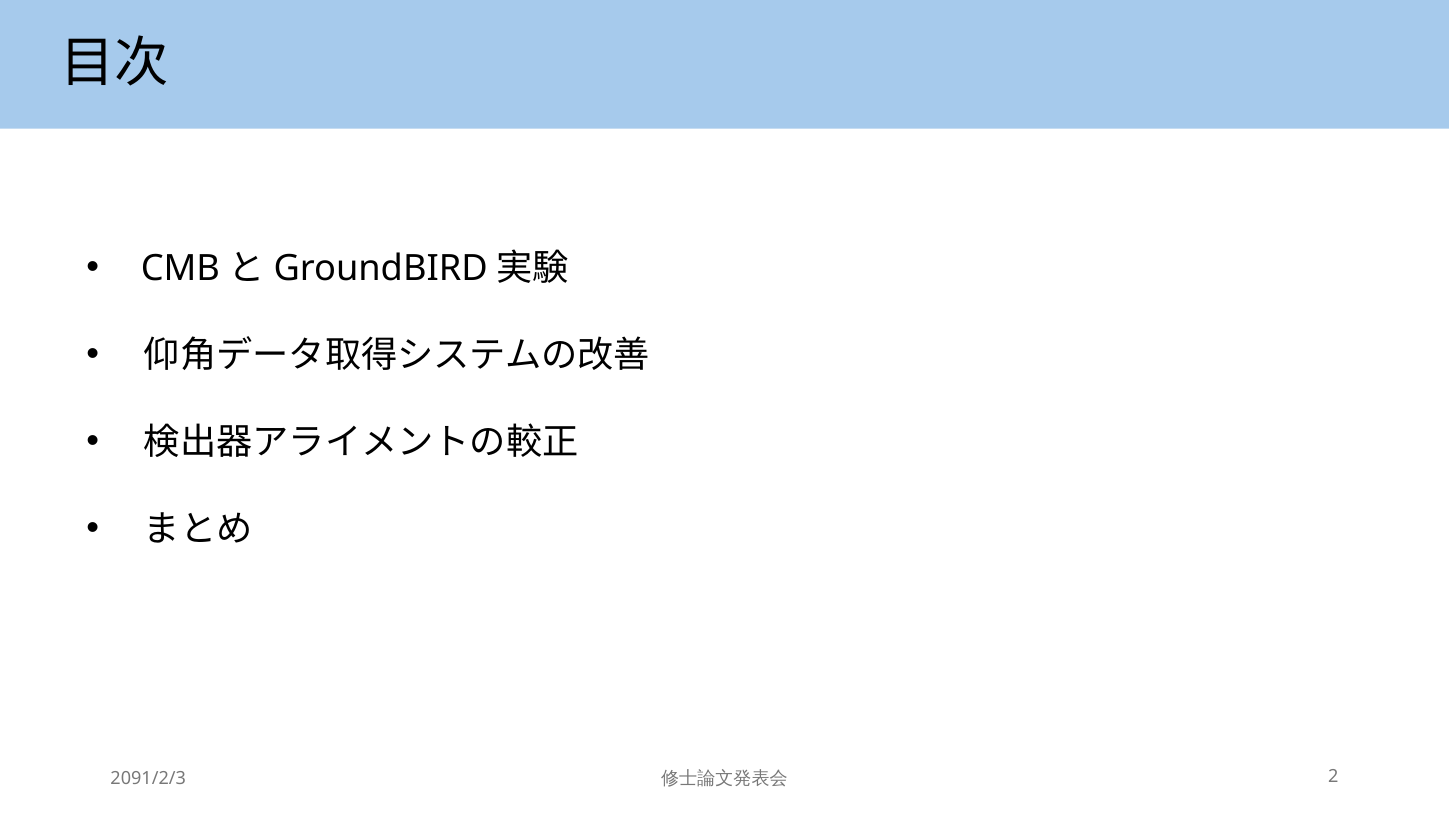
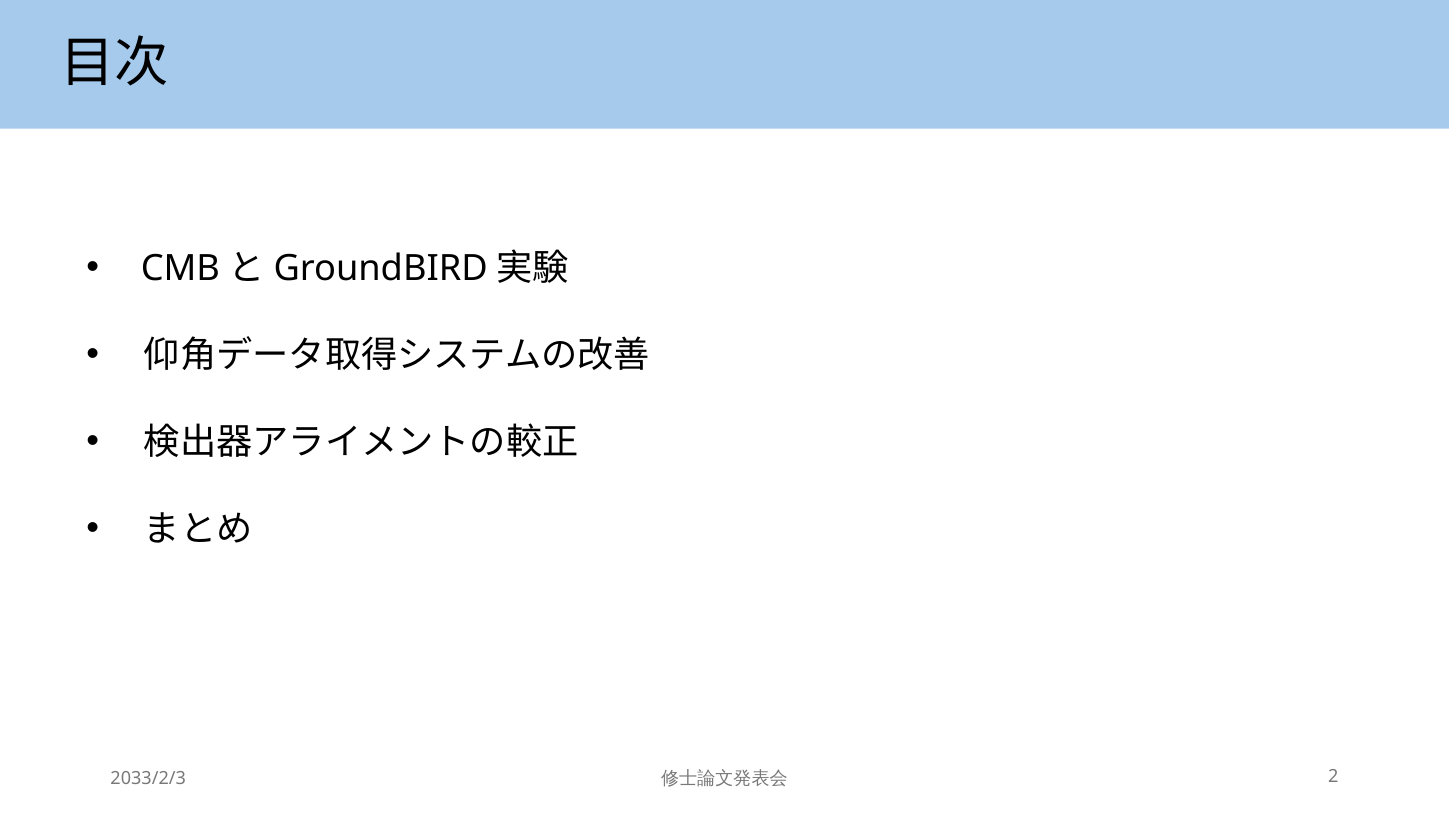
2091/2/3: 2091/2/3 -> 2033/2/3
